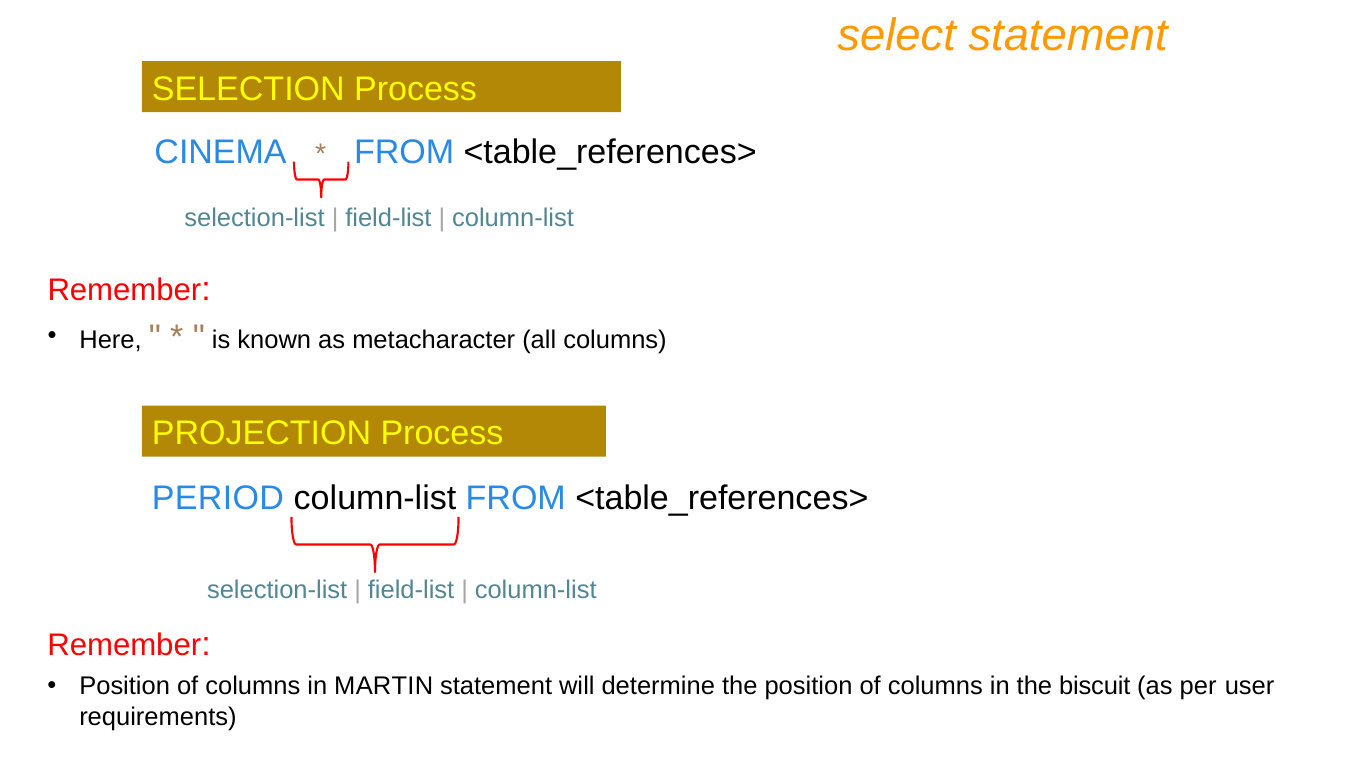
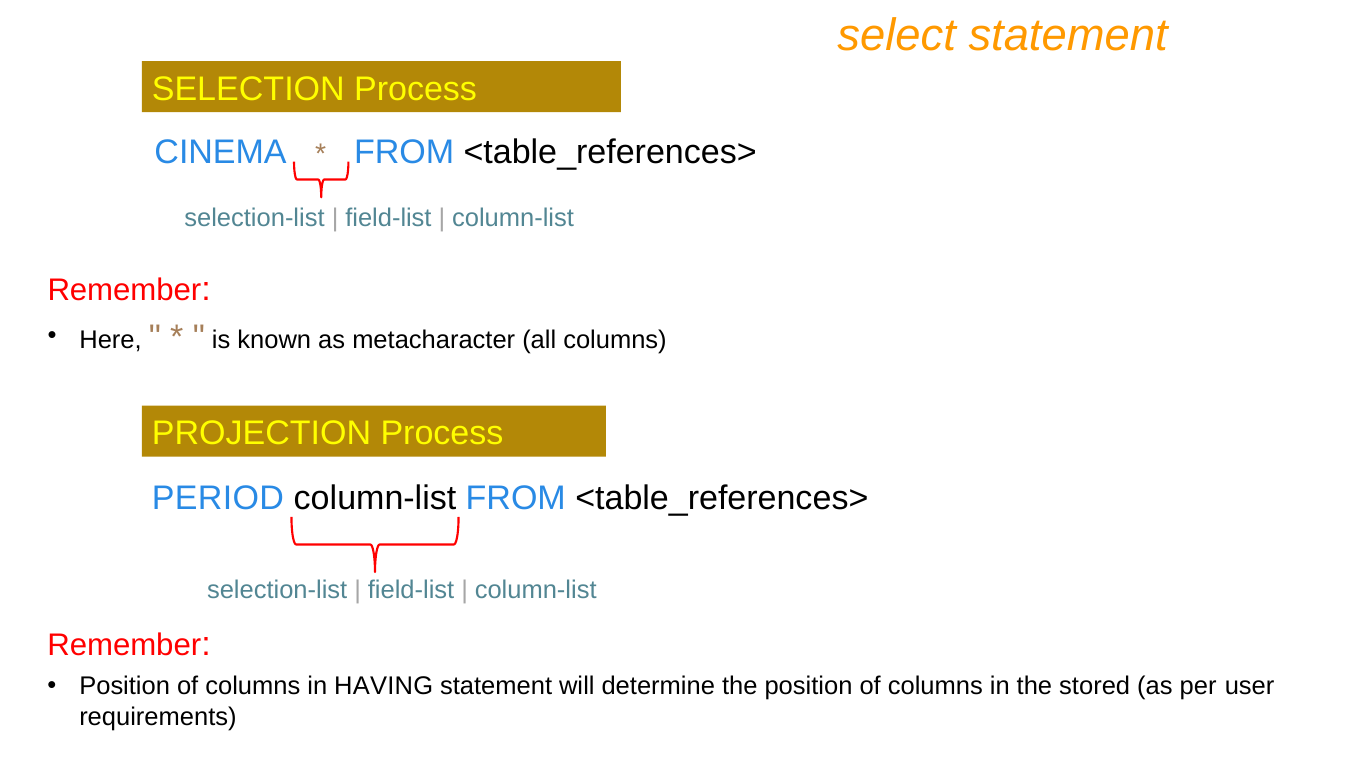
MARTIN: MARTIN -> HAVING
biscuit: biscuit -> stored
